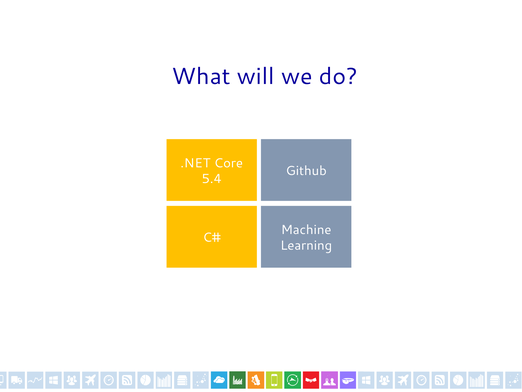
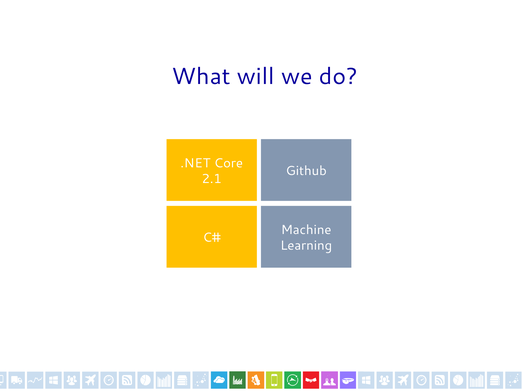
5.4: 5.4 -> 2.1
